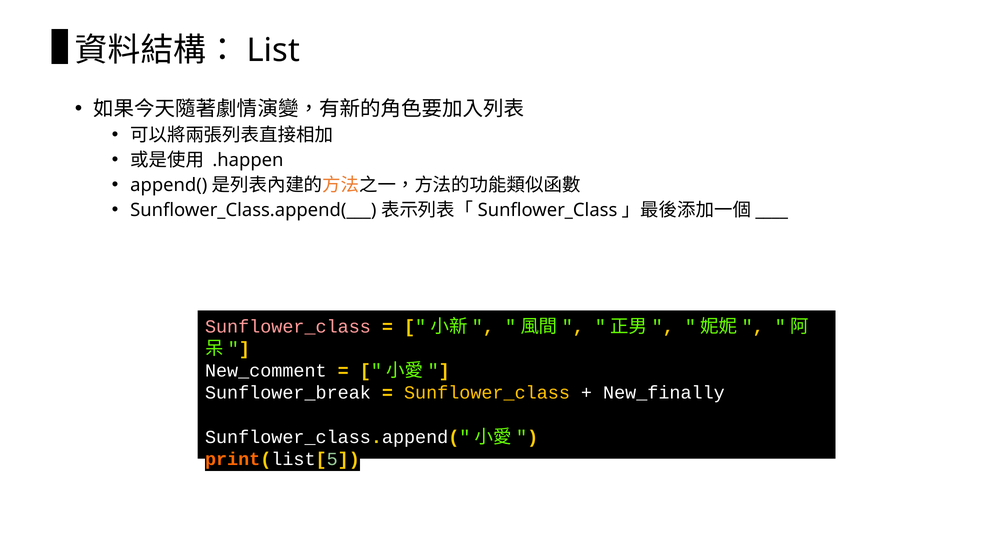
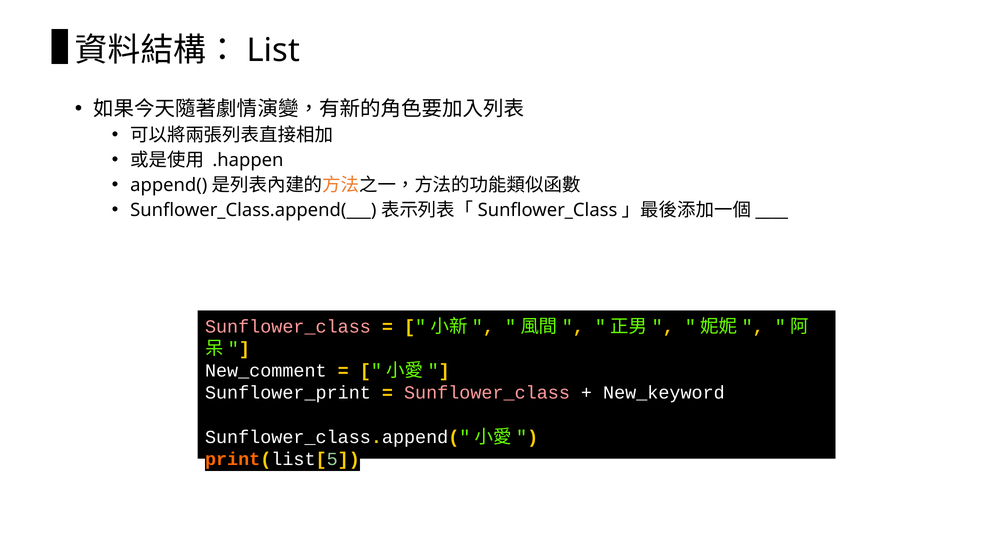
Sunflower_break: Sunflower_break -> Sunflower_print
Sunflower_class at (487, 393) colour: yellow -> pink
New_finally: New_finally -> New_keyword
